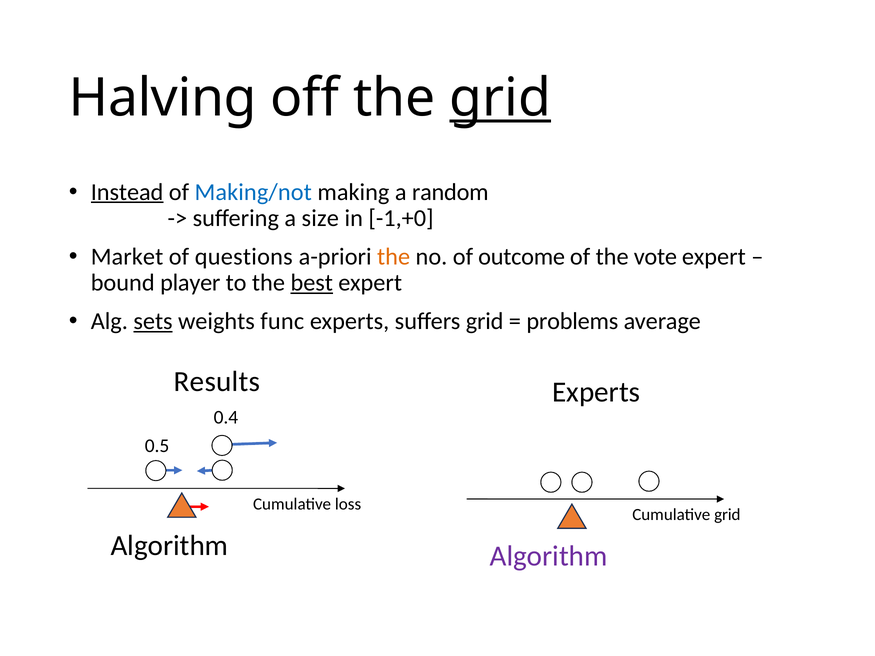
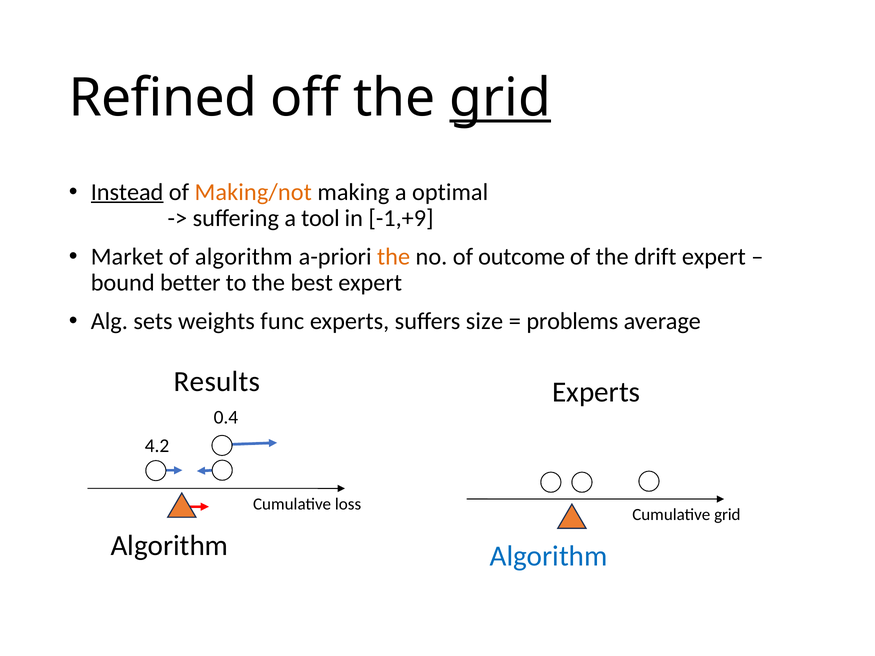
Halving: Halving -> Refined
Making/not colour: blue -> orange
random: random -> optimal
size: size -> tool
-1,+0: -1,+0 -> -1,+9
of questions: questions -> algorithm
vote: vote -> drift
player: player -> better
best underline: present -> none
sets underline: present -> none
suffers grid: grid -> size
0.5: 0.5 -> 4.2
Algorithm at (549, 557) colour: purple -> blue
